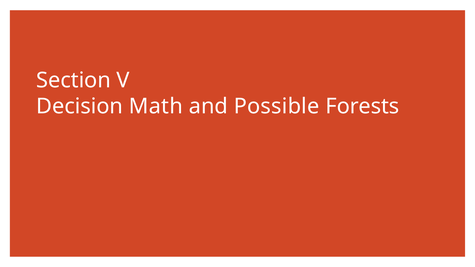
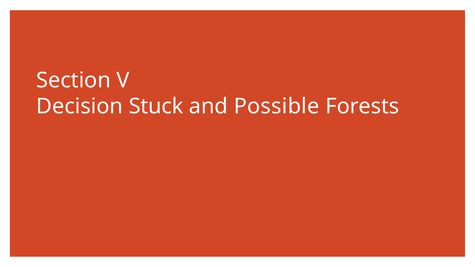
Math: Math -> Stuck
